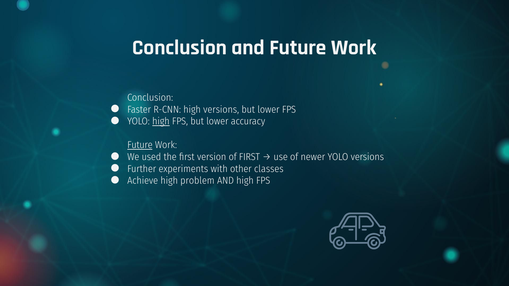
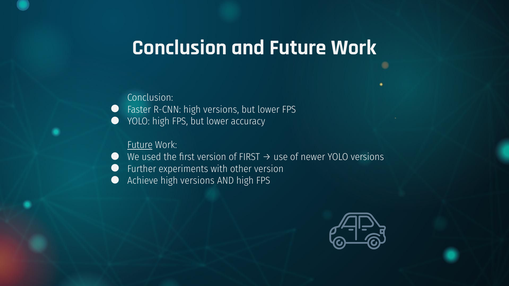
high at (161, 121) underline: present -> none
other classes: classes -> version
Achieve high problem: problem -> versions
